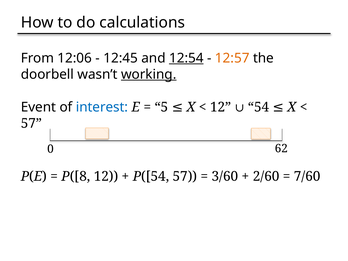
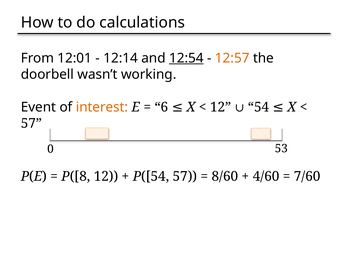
12:06: 12:06 -> 12:01
12:45: 12:45 -> 12:14
working underline: present -> none
interest colour: blue -> orange
5: 5 -> 6
62: 62 -> 53
3/60: 3/60 -> 8/60
2/60: 2/60 -> 4/60
